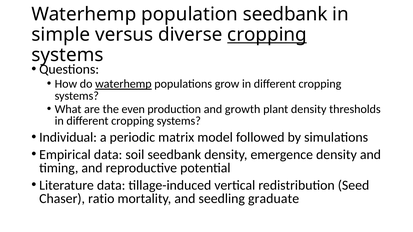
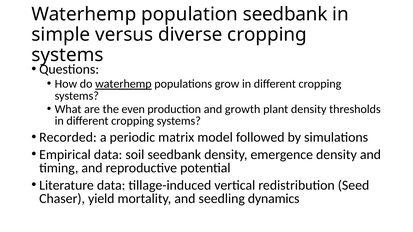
cropping at (267, 35) underline: present -> none
Individual: Individual -> Recorded
ratio: ratio -> yield
graduate: graduate -> dynamics
